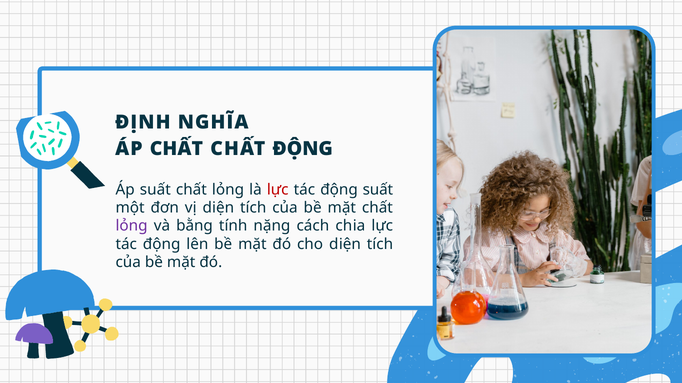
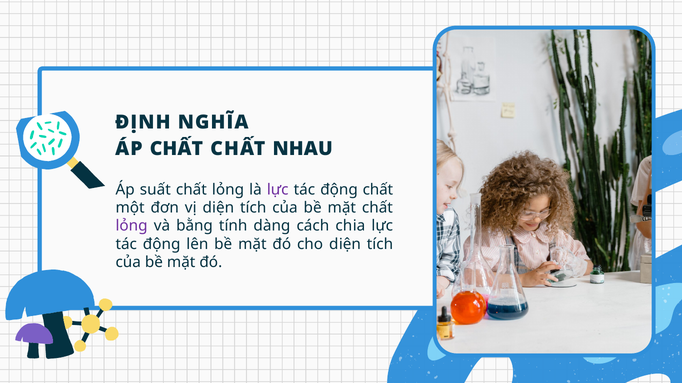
CHẤT ĐỘNG: ĐỘNG -> NHAU
lực at (278, 190) colour: red -> purple
động suất: suất -> chất
nặng: nặng -> dàng
